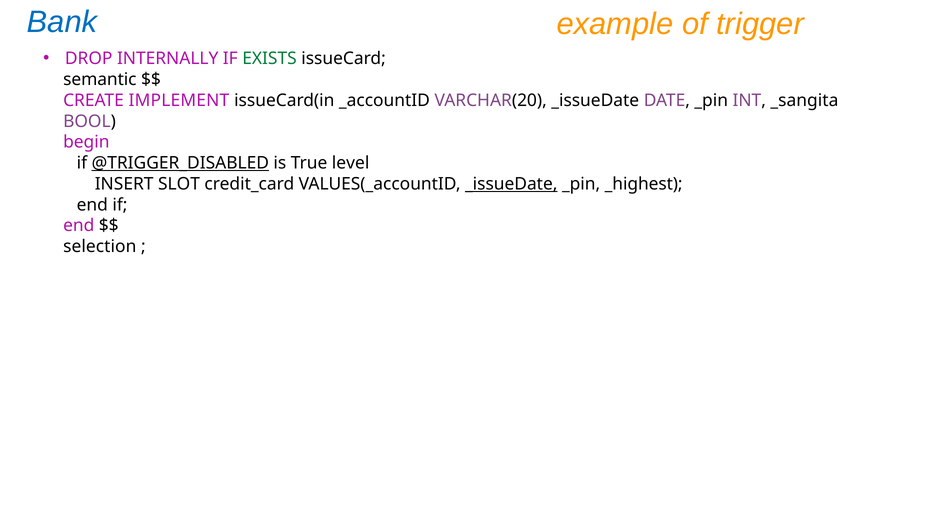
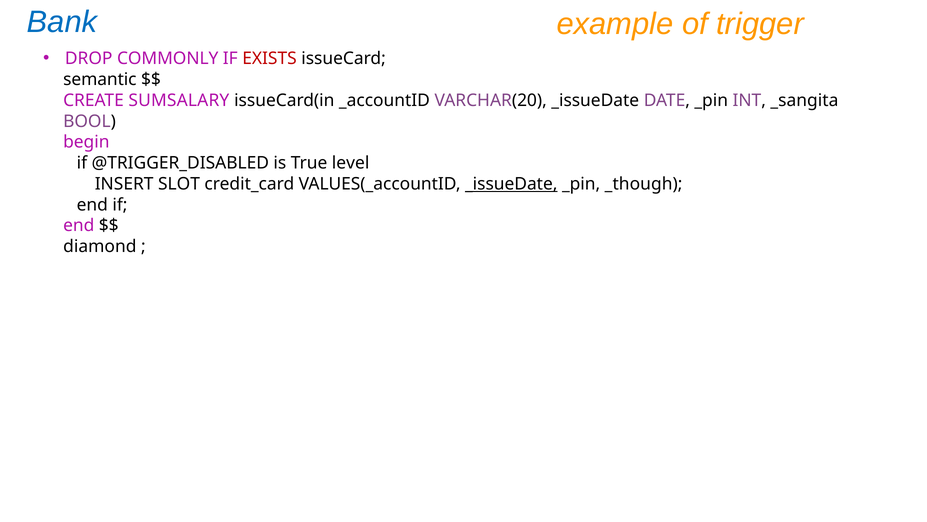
INTERNALLY: INTERNALLY -> COMMONLY
EXISTS colour: green -> red
IMPLEMENT: IMPLEMENT -> SUMSALARY
@TRIGGER_DISABLED underline: present -> none
_highest: _highest -> _though
selection: selection -> diamond
